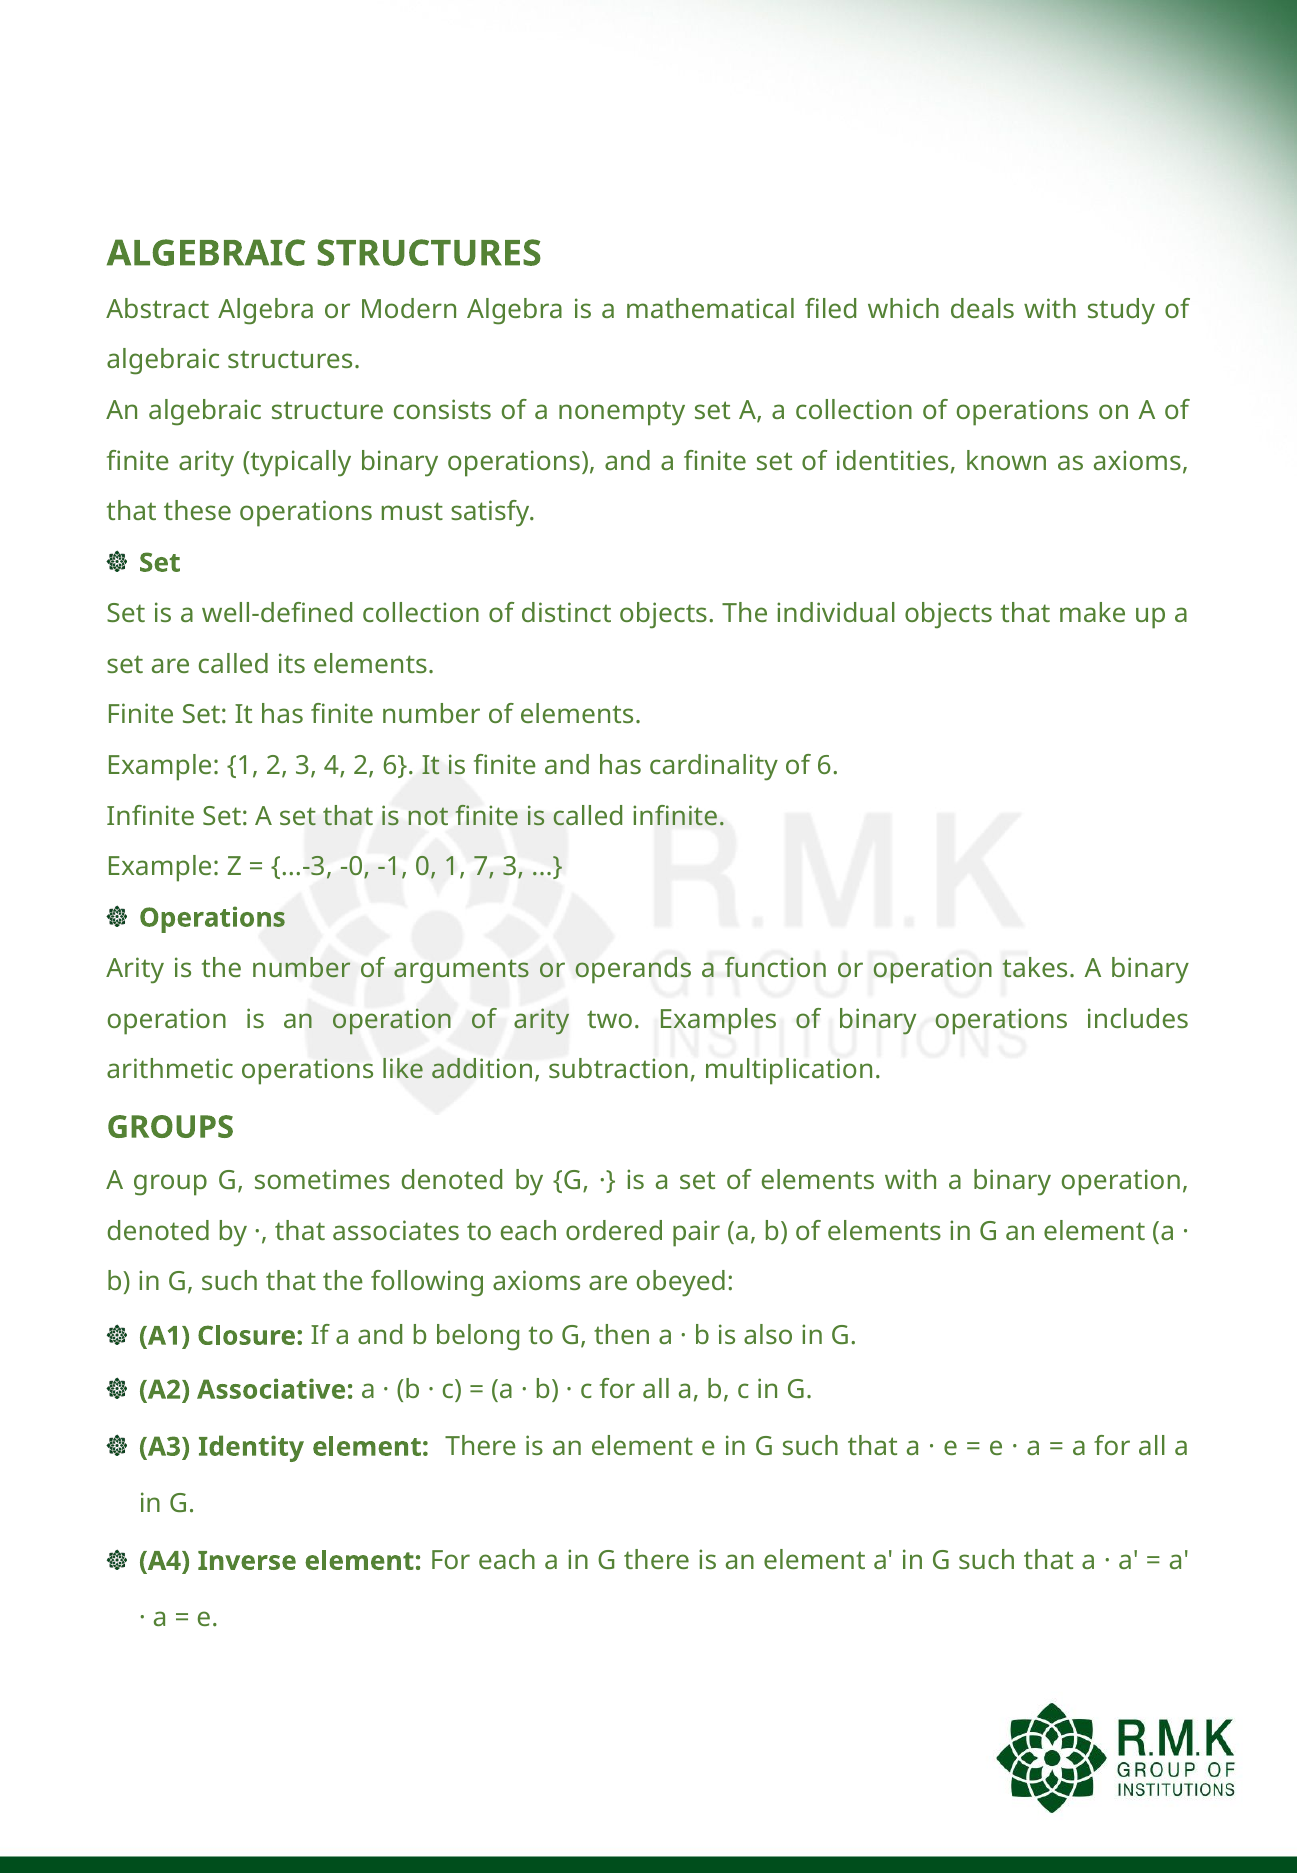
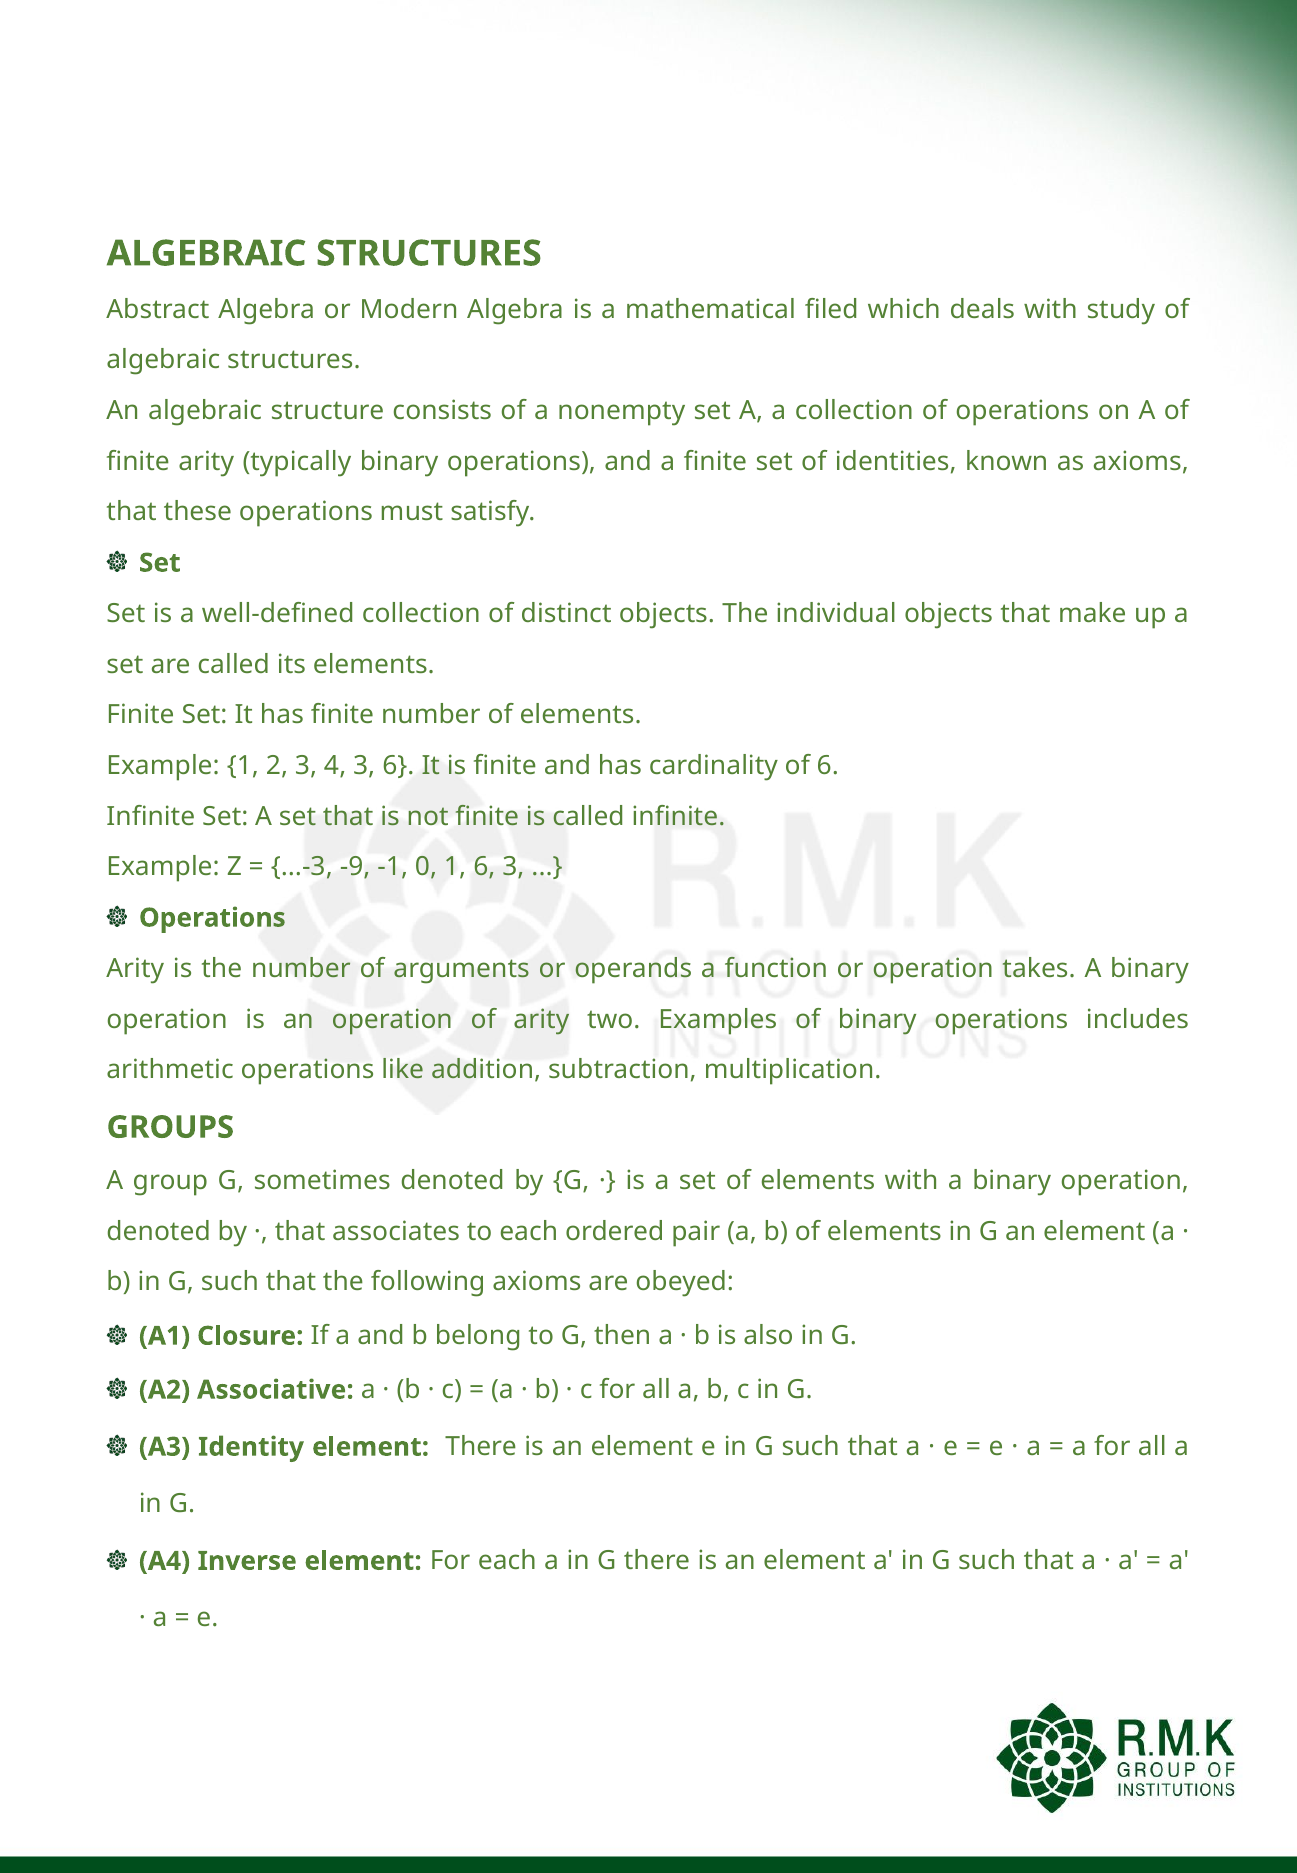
4 2: 2 -> 3
-0: -0 -> -9
1 7: 7 -> 6
